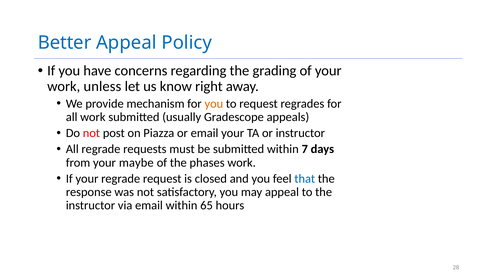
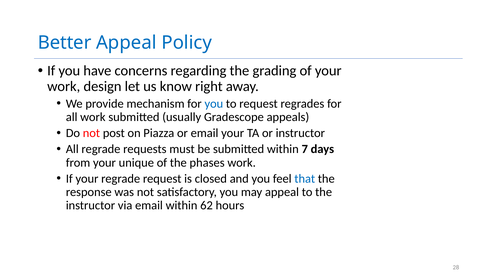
unless: unless -> design
you at (214, 103) colour: orange -> blue
maybe: maybe -> unique
65: 65 -> 62
